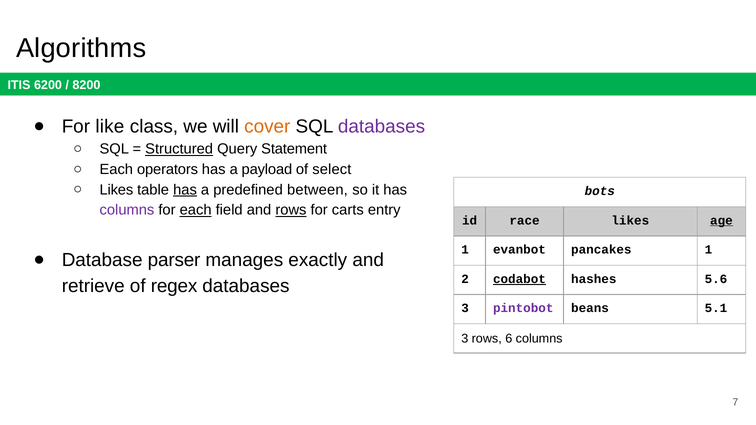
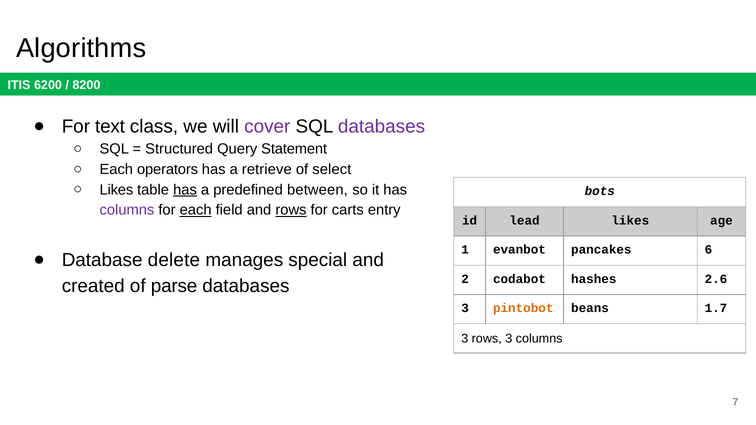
like: like -> text
cover colour: orange -> purple
Structured underline: present -> none
payload: payload -> retrieve
race: race -> lead
age underline: present -> none
pancakes 1: 1 -> 6
parser: parser -> delete
exactly: exactly -> special
codabot underline: present -> none
5.6: 5.6 -> 2.6
retrieve: retrieve -> created
regex: regex -> parse
pintobot colour: purple -> orange
5.1: 5.1 -> 1.7
rows 6: 6 -> 3
